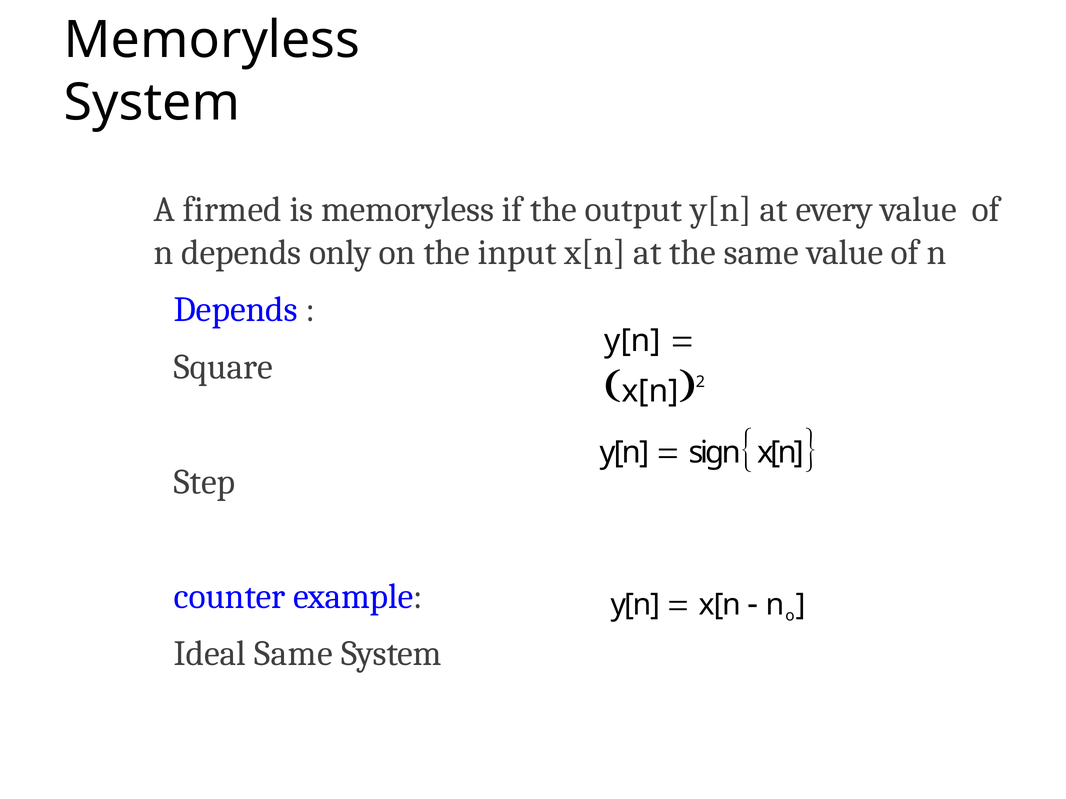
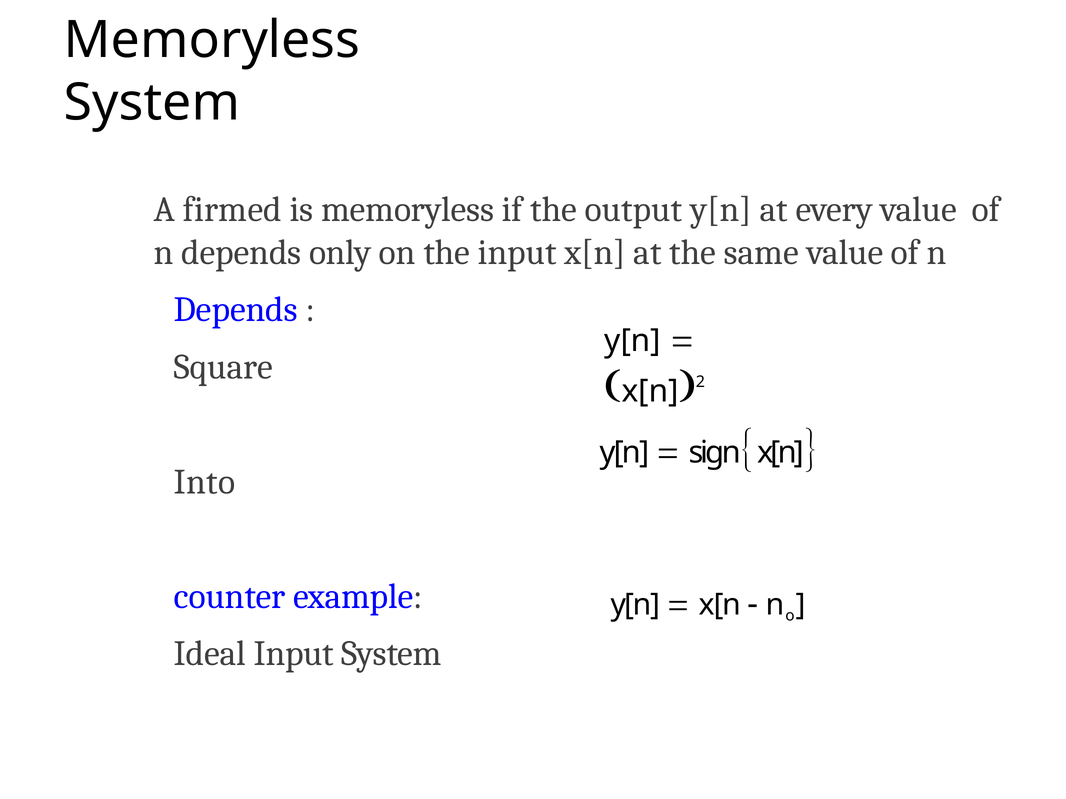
Step: Step -> Into
Ideal Same: Same -> Input
